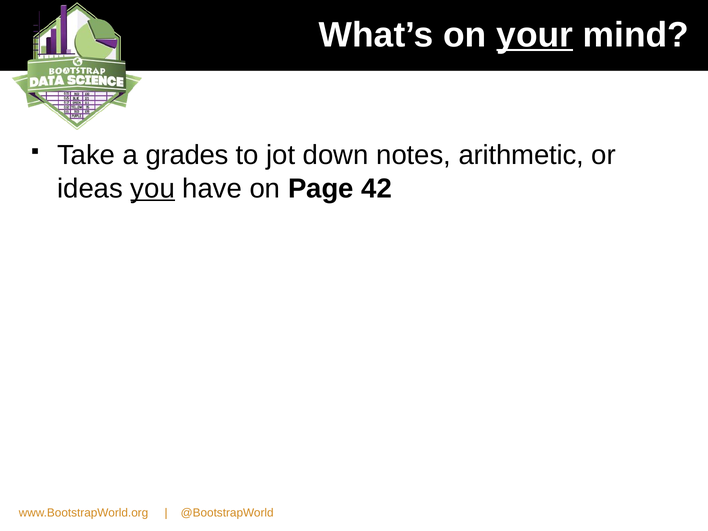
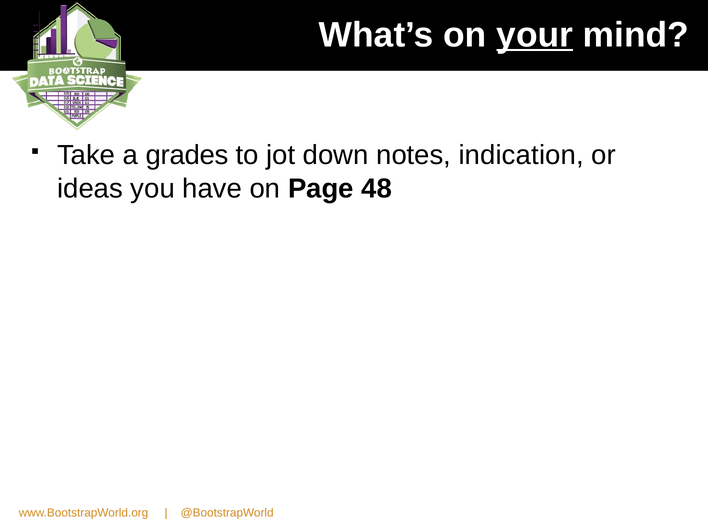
arithmetic: arithmetic -> indication
you underline: present -> none
42: 42 -> 48
